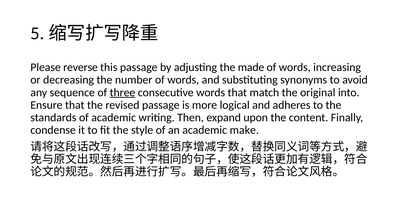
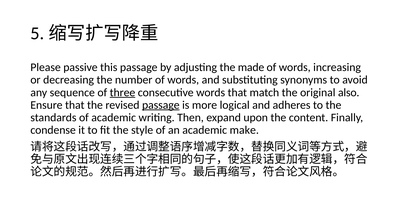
reverse: reverse -> passive
into: into -> also
passage at (161, 105) underline: none -> present
